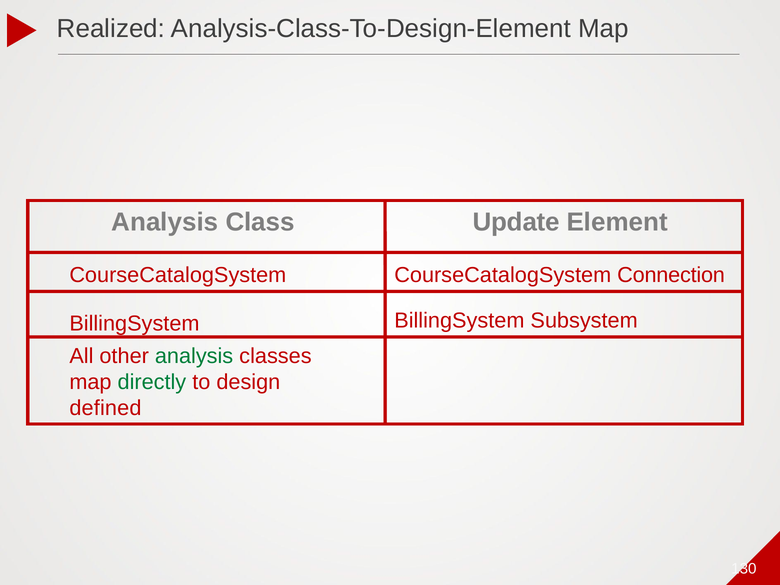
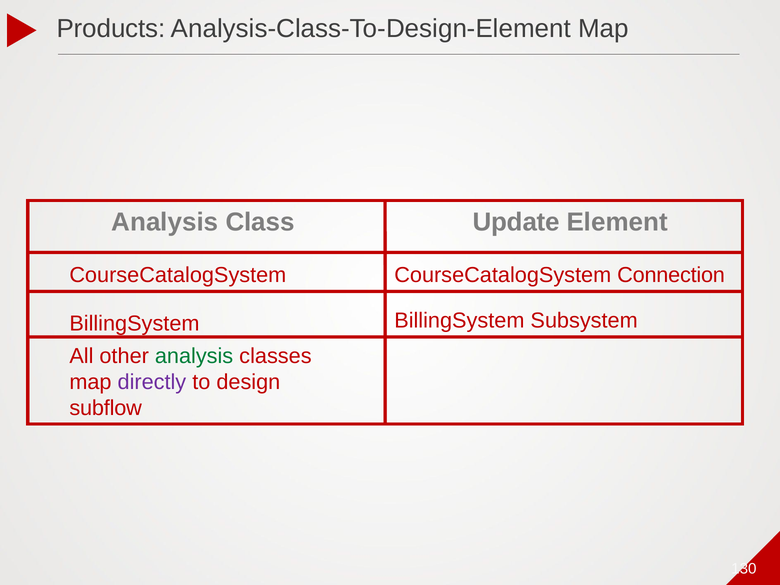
Realized: Realized -> Products
directly colour: green -> purple
defined: defined -> subflow
